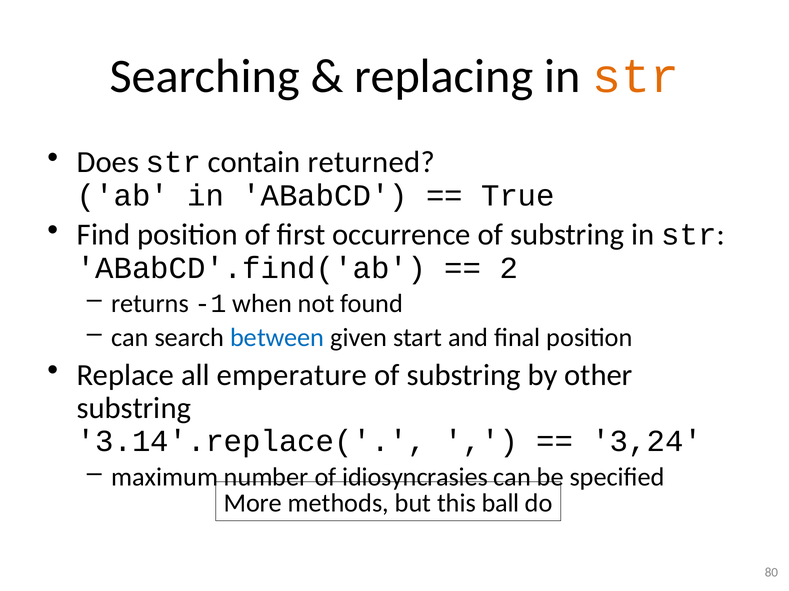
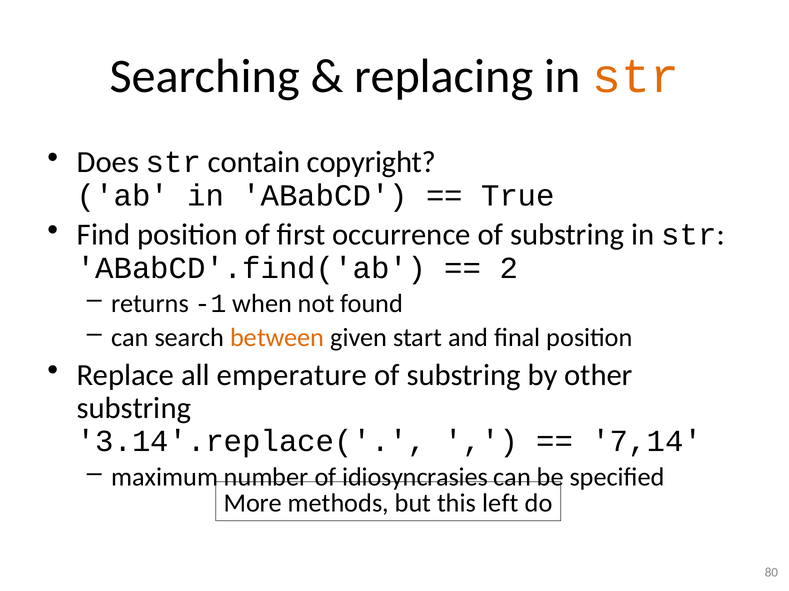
returned: returned -> copyright
between colour: blue -> orange
3,24: 3,24 -> 7,14
ball: ball -> left
